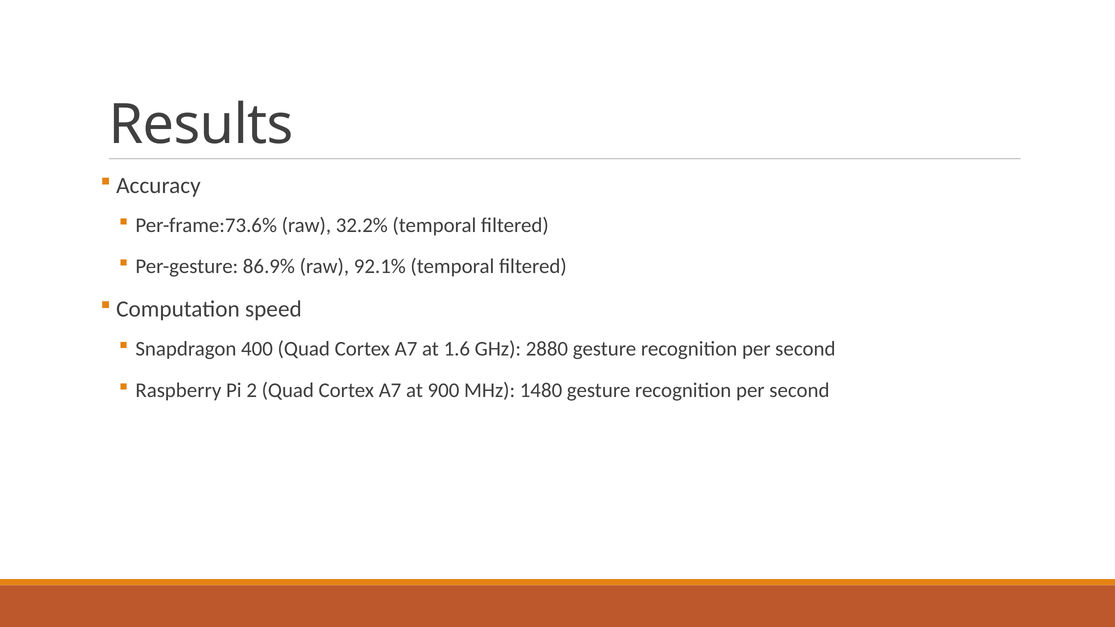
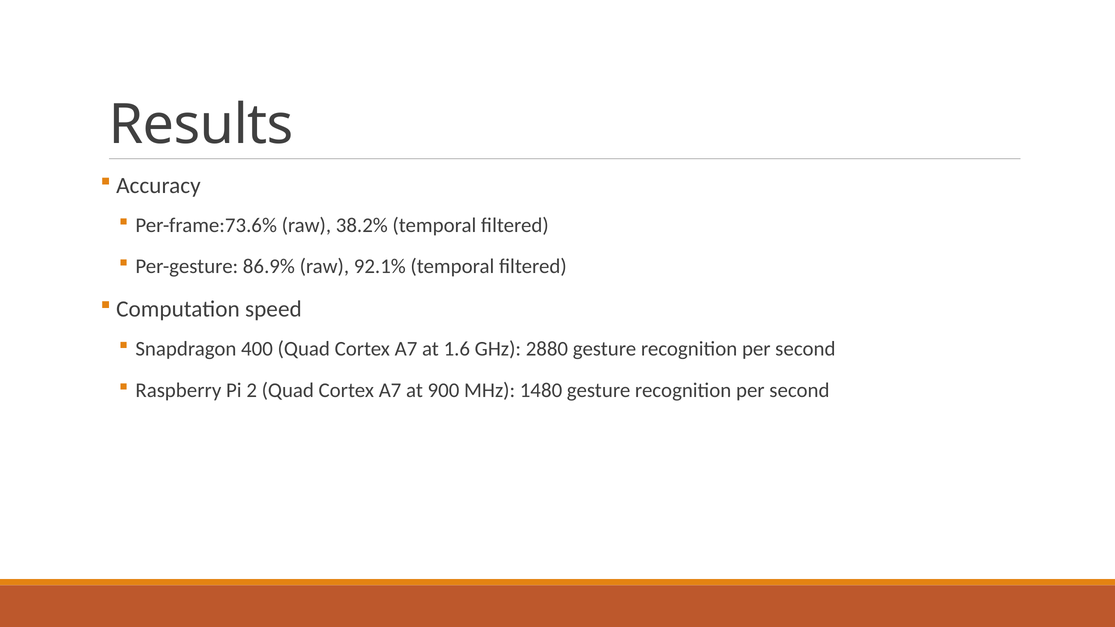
32.2%: 32.2% -> 38.2%
